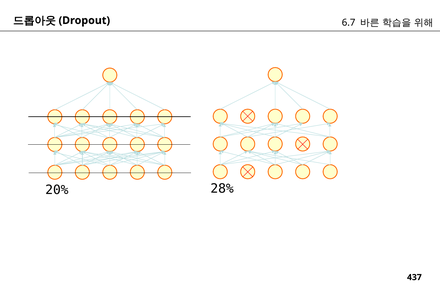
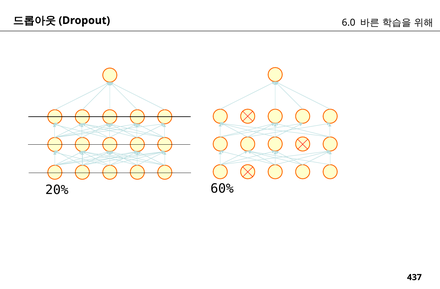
6.7: 6.7 -> 6.0
28%: 28% -> 60%
